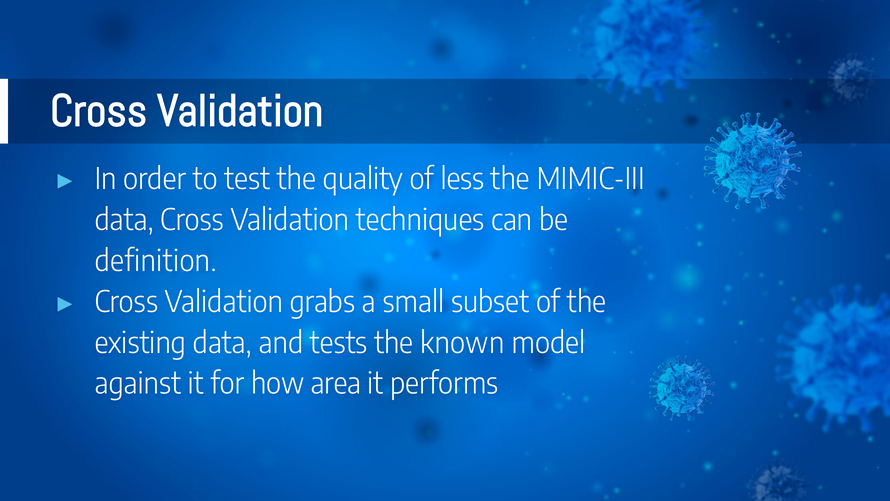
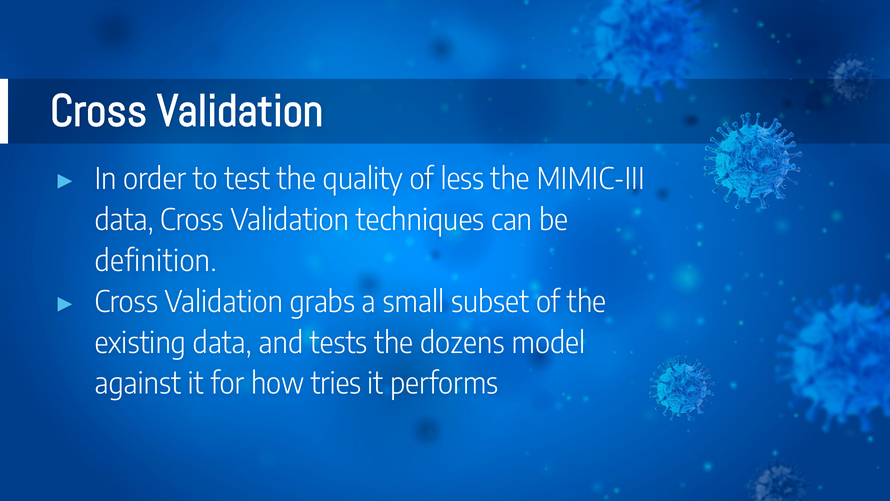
known: known -> dozens
area: area -> tries
